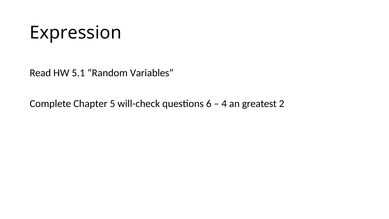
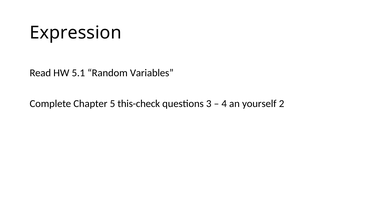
will-check: will-check -> this-check
6: 6 -> 3
greatest: greatest -> yourself
